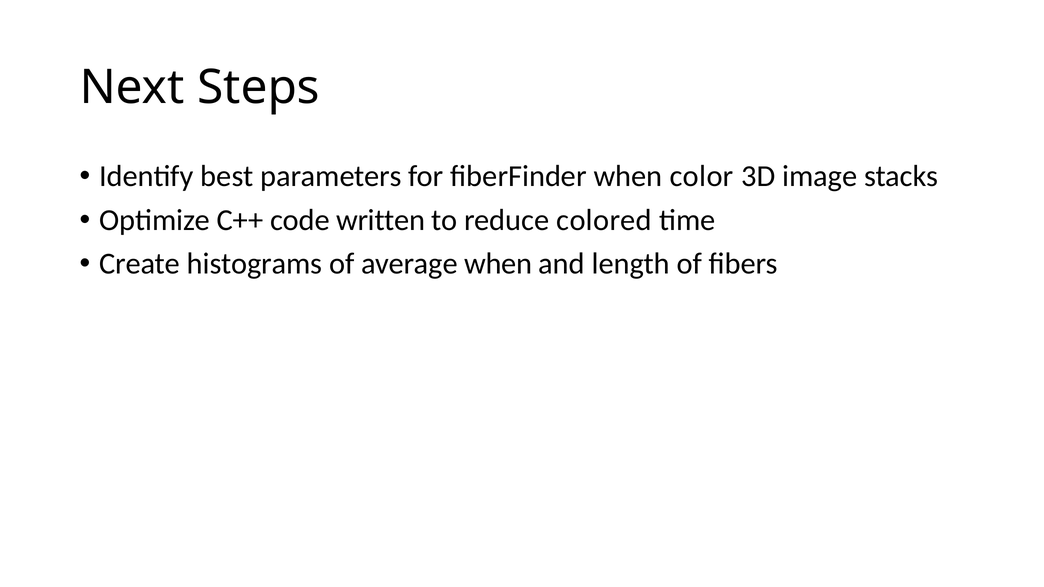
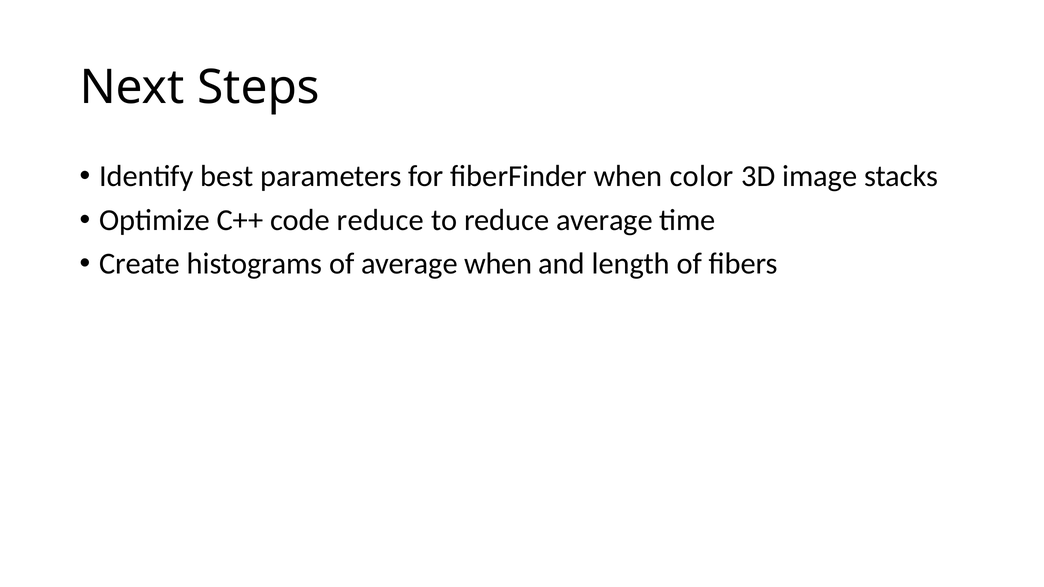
code written: written -> reduce
reduce colored: colored -> average
